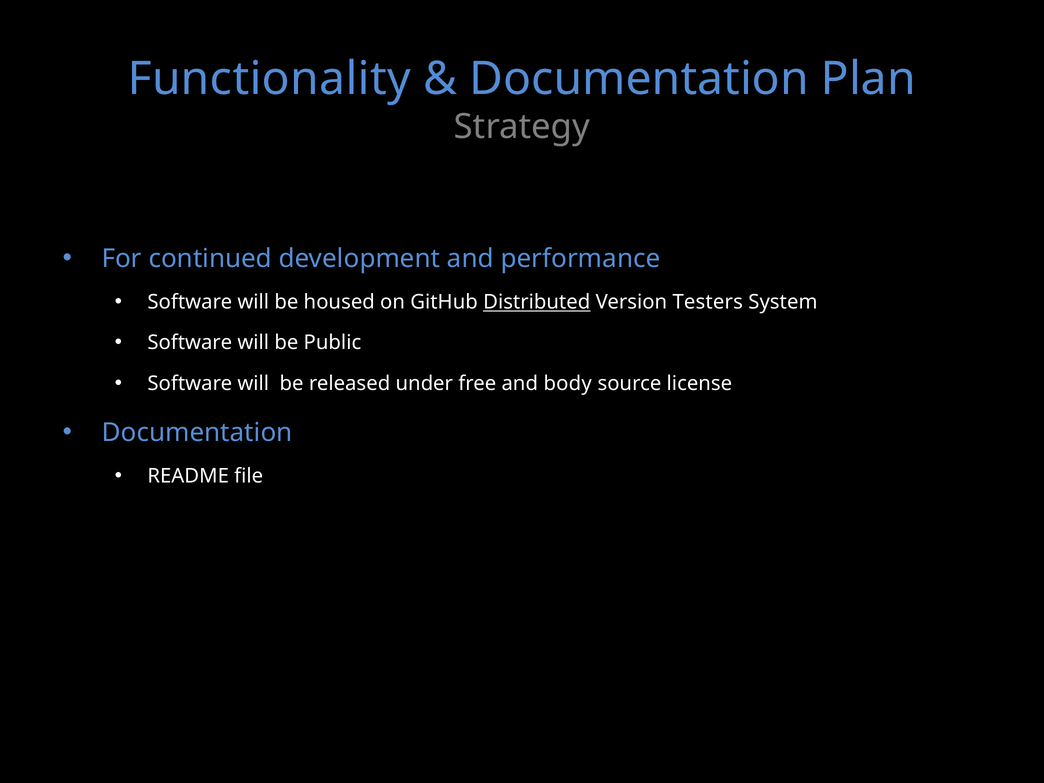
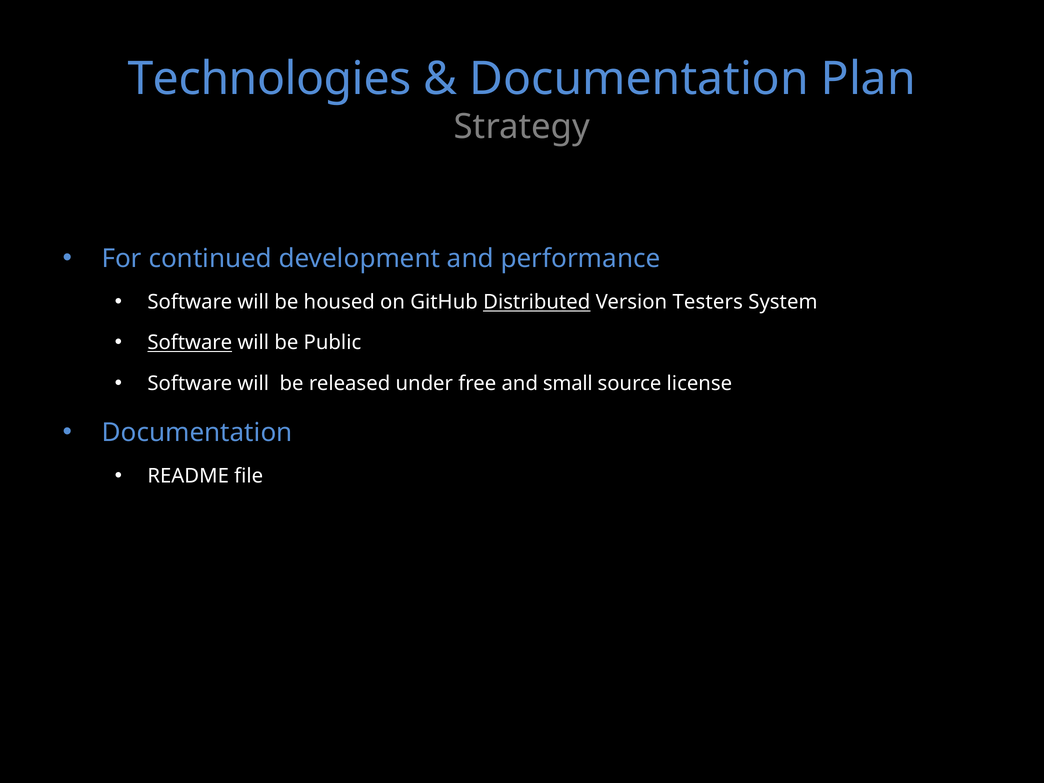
Functionality: Functionality -> Technologies
Software at (190, 343) underline: none -> present
body: body -> small
